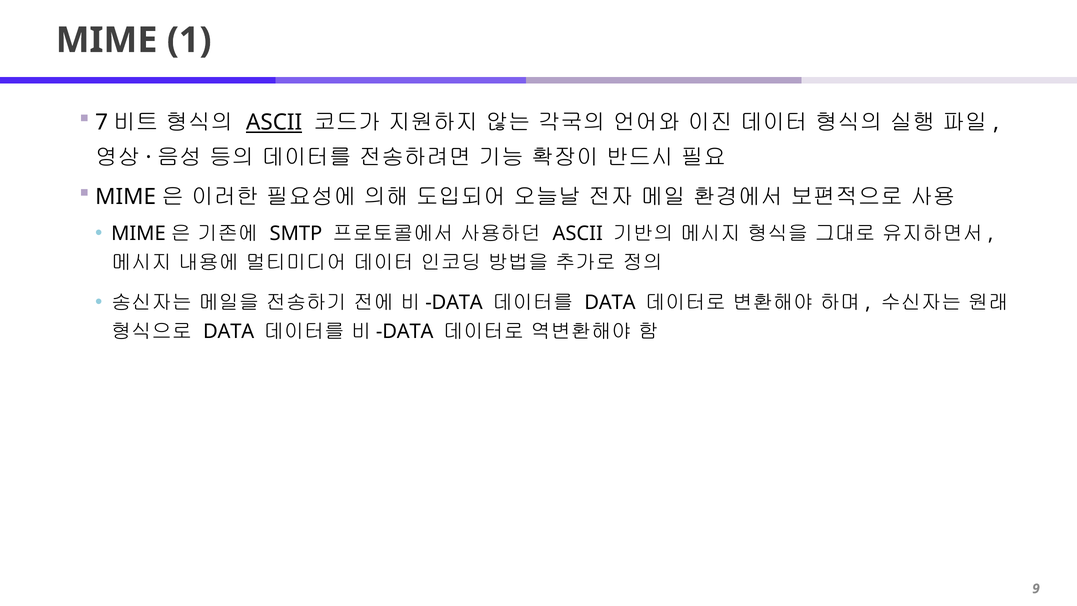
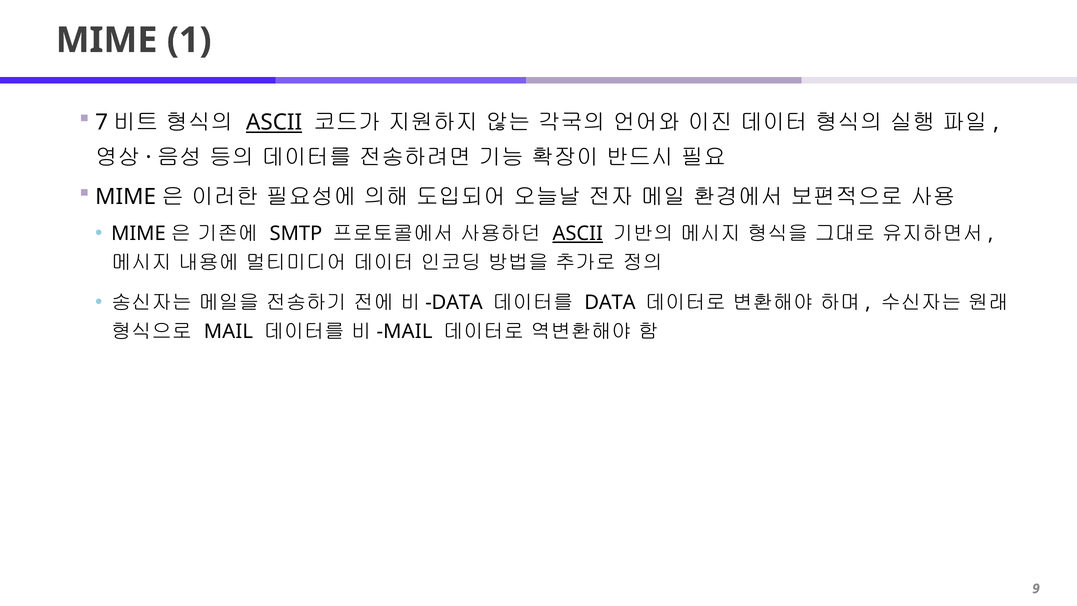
ASCII at (578, 234) underline: none -> present
DATA at (229, 332): DATA -> MAIL
DATA at (405, 332): DATA -> MAIL
